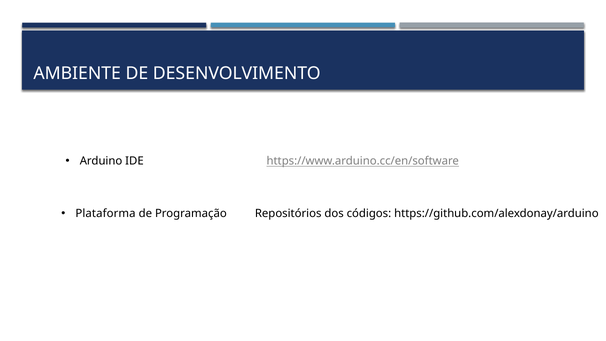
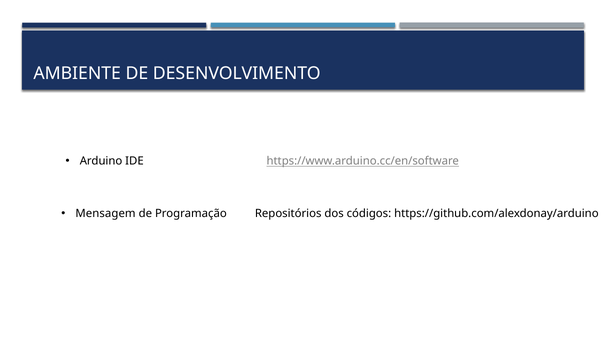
Plataforma: Plataforma -> Mensagem
